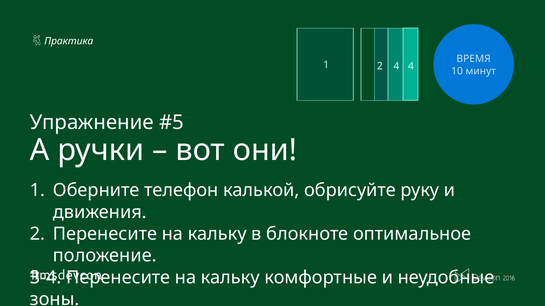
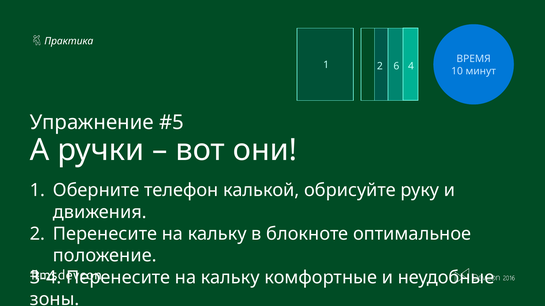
2 4: 4 -> 6
